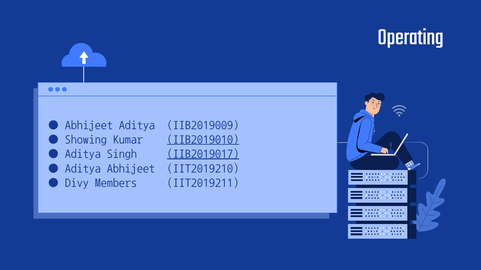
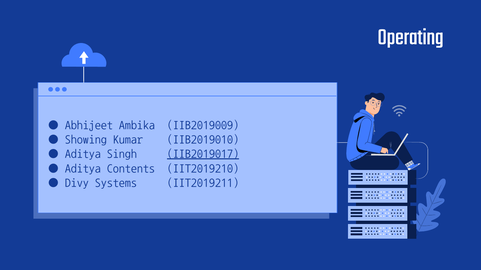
Abhijeet Aditya: Aditya -> Ambika
IIB2019010 underline: present -> none
Aditya Abhijeet: Abhijeet -> Contents
Members: Members -> Systems
